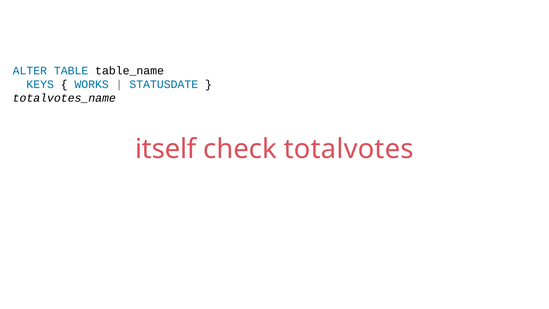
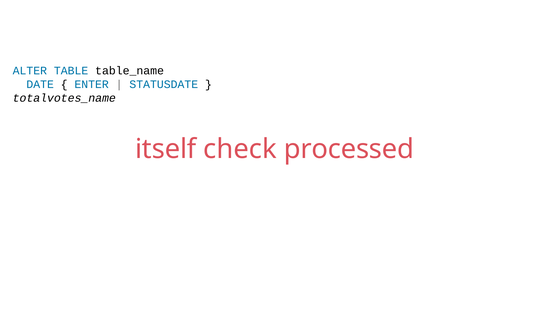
KEYS: KEYS -> DATE
WORKS: WORKS -> ENTER
totalvotes: totalvotes -> processed
